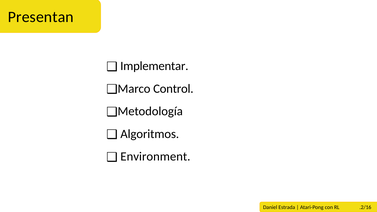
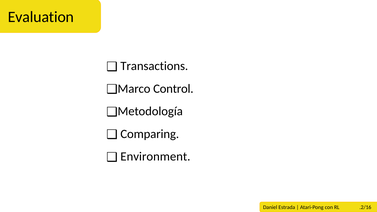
Presentan: Presentan -> Evaluation
Implementar: Implementar -> Transactions
Algoritmos: Algoritmos -> Comparing
